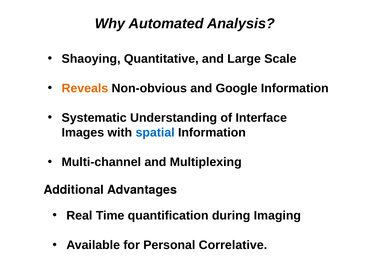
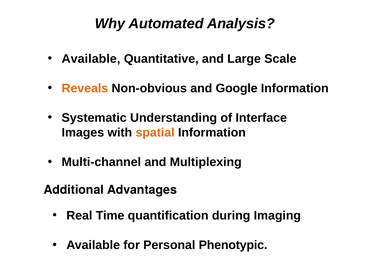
Shaoying at (91, 59): Shaoying -> Available
spatial colour: blue -> orange
Correlative: Correlative -> Phenotypic
